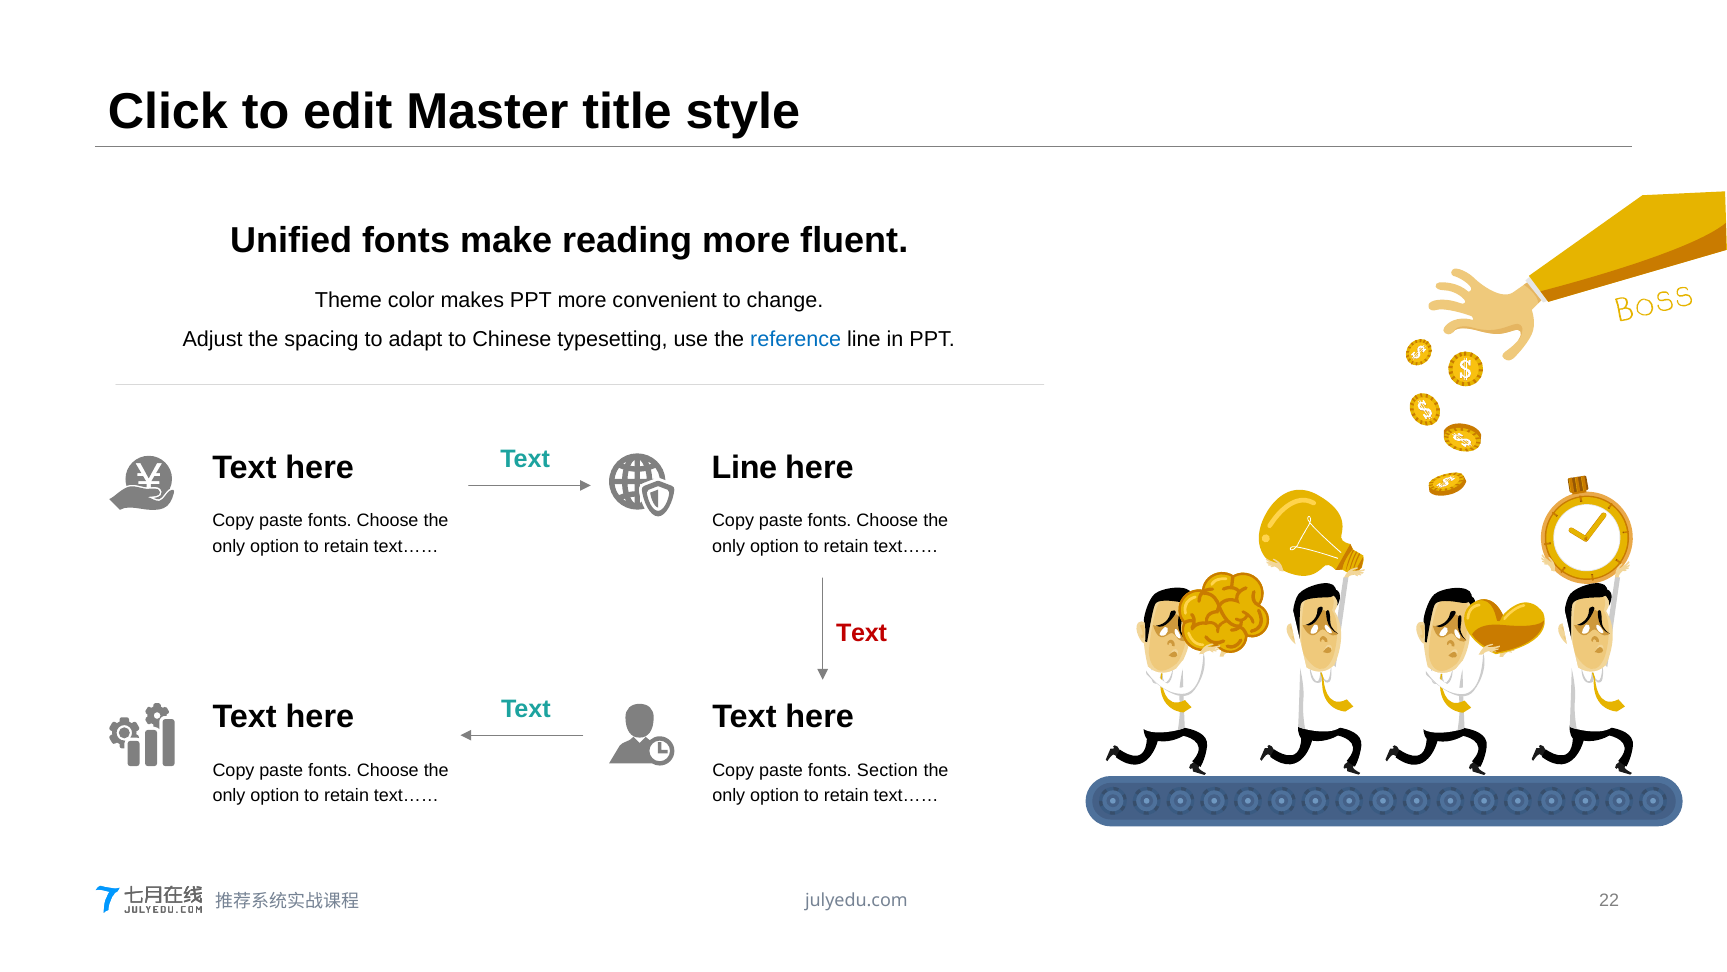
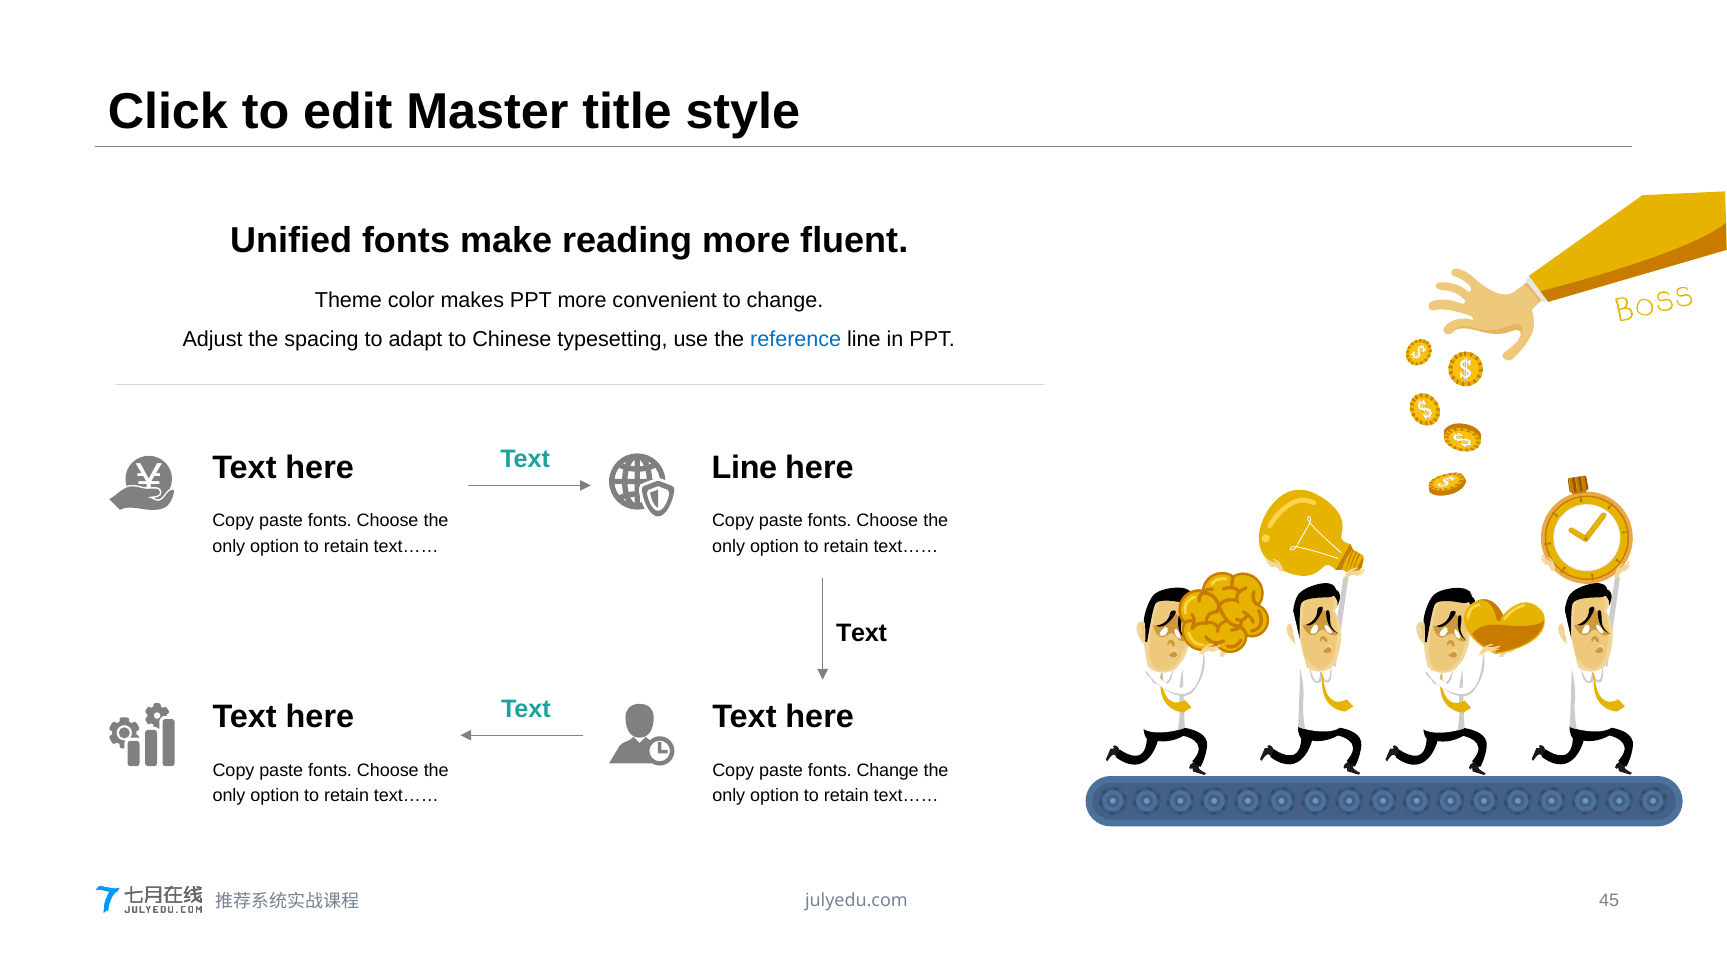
Text at (862, 633) colour: red -> black
fonts Section: Section -> Change
22: 22 -> 45
